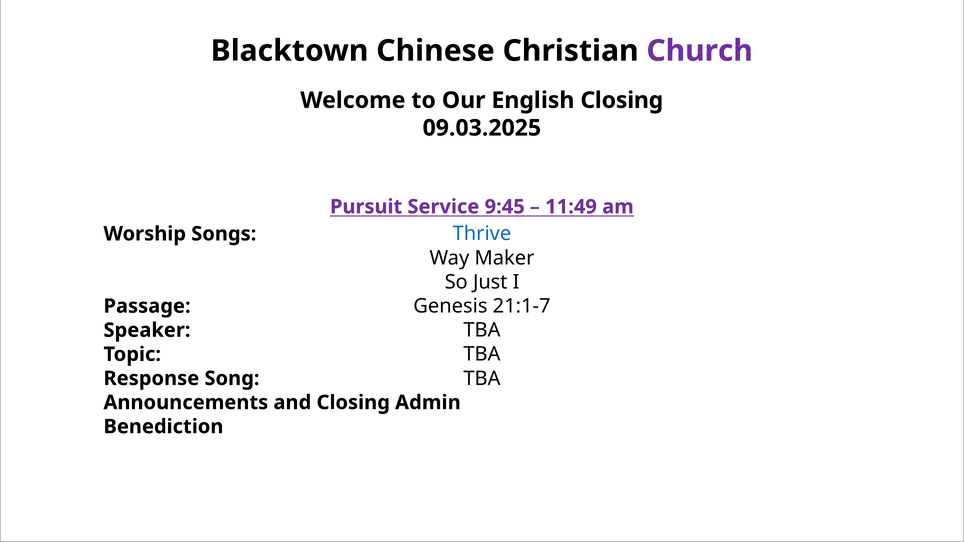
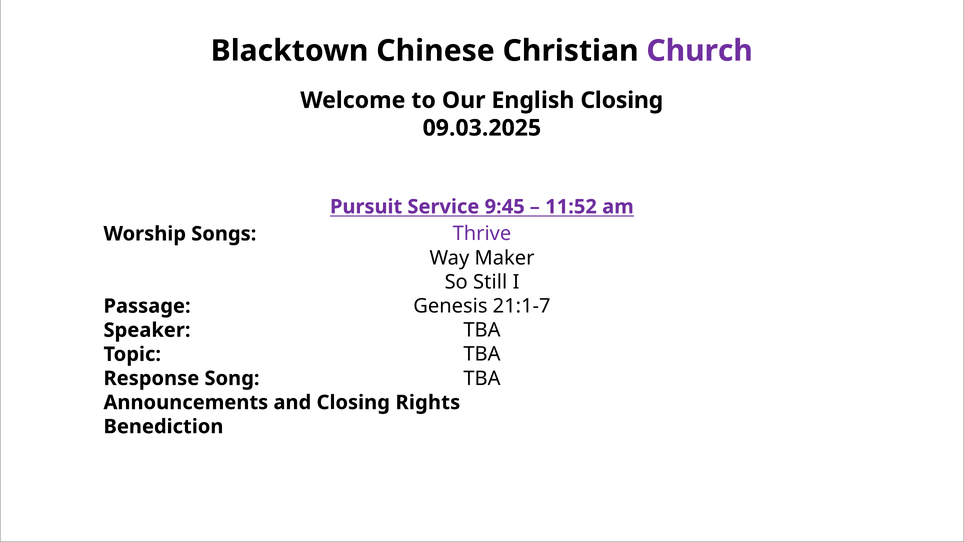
11:49: 11:49 -> 11:52
Thrive colour: blue -> purple
Just: Just -> Still
Admin: Admin -> Rights
